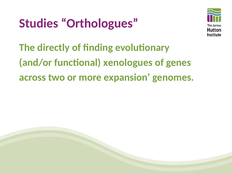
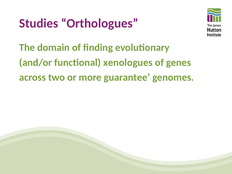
directly: directly -> domain
expansion: expansion -> guarantee
